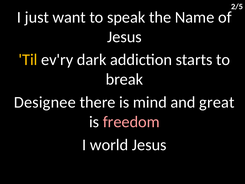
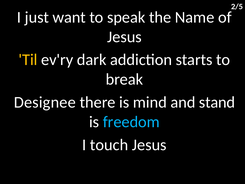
great: great -> stand
freedom colour: pink -> light blue
world: world -> touch
